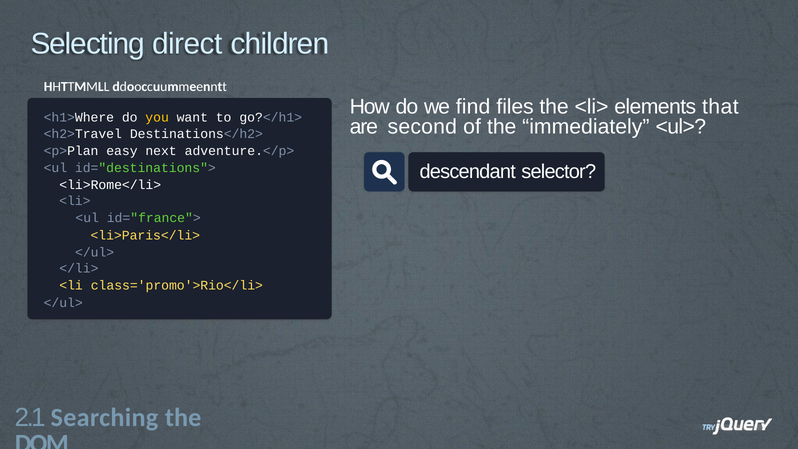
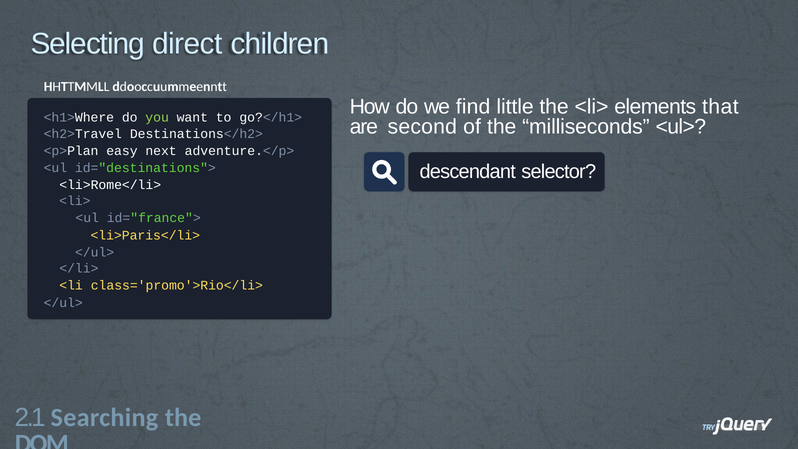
files: files -> little
you colour: yellow -> light green
immediately: immediately -> milliseconds
